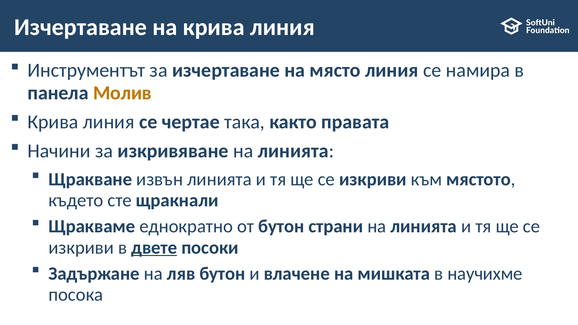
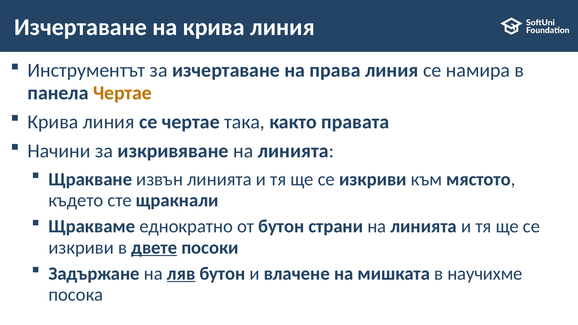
място: място -> права
панела Молив: Молив -> Чертае
ляв underline: none -> present
